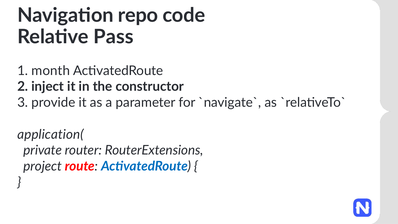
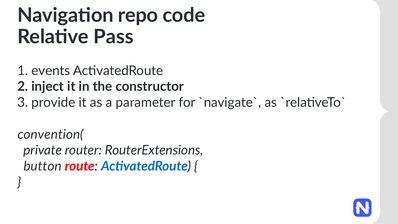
month: month -> events
application(: application( -> convention(
project: project -> button
